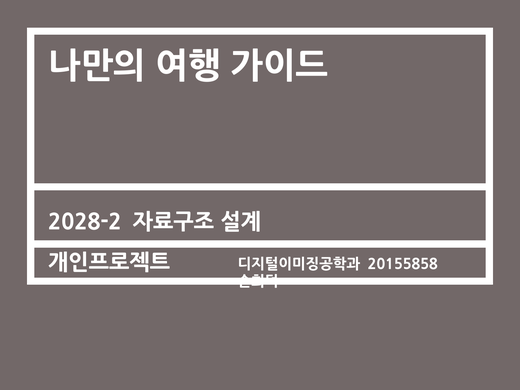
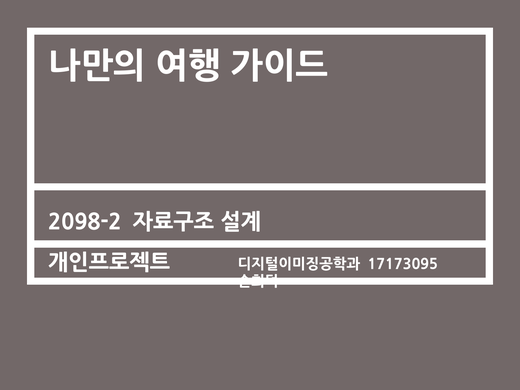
2028-2: 2028-2 -> 2098-2
20155858: 20155858 -> 17173095
